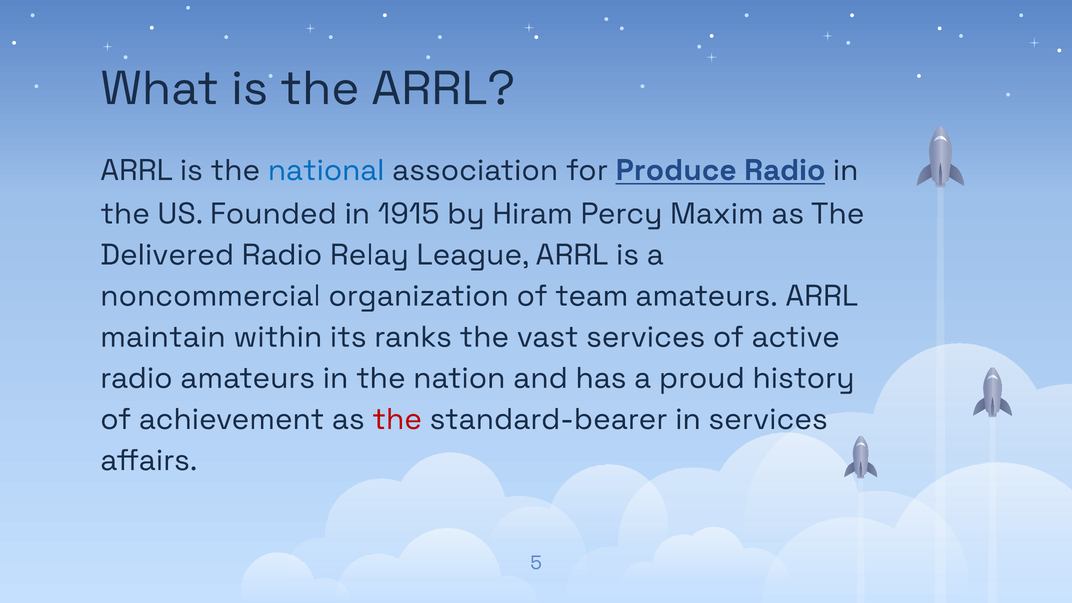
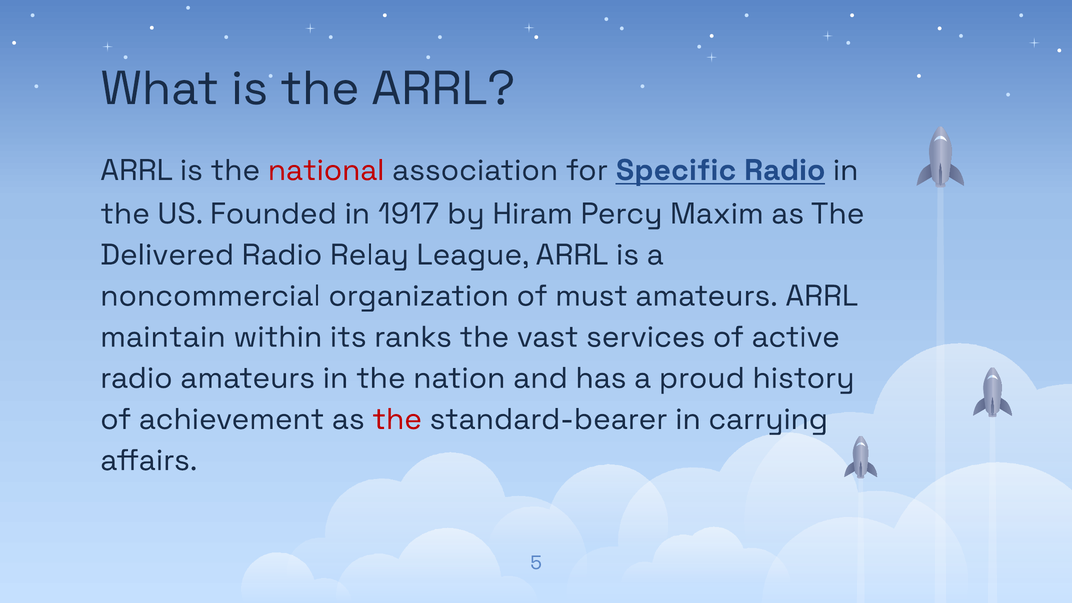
national colour: blue -> red
Produce: Produce -> Specific
1915: 1915 -> 1917
team: team -> must
in services: services -> carrying
